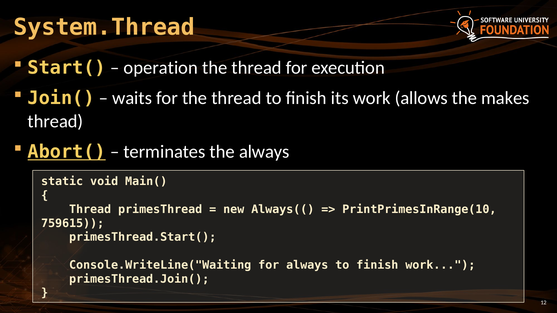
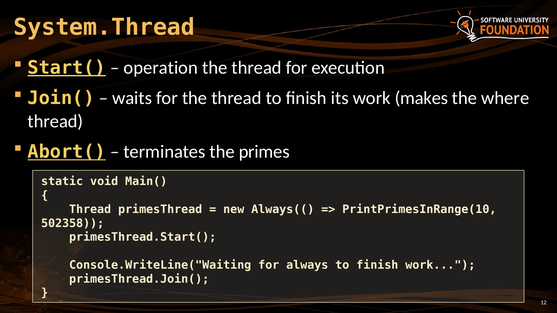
Start( underline: none -> present
allows: allows -> makes
makes: makes -> where
the always: always -> primes
759615: 759615 -> 502358
